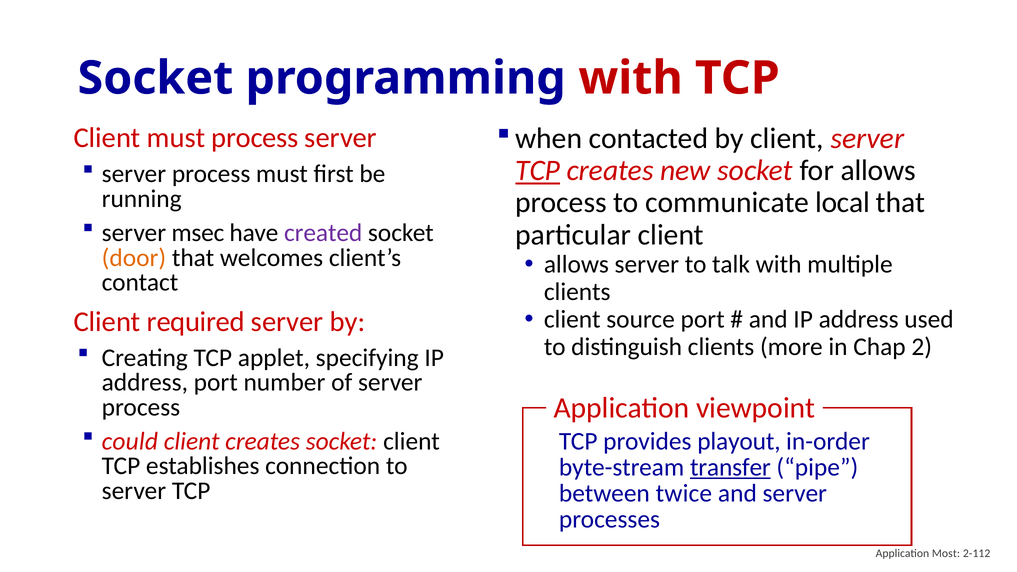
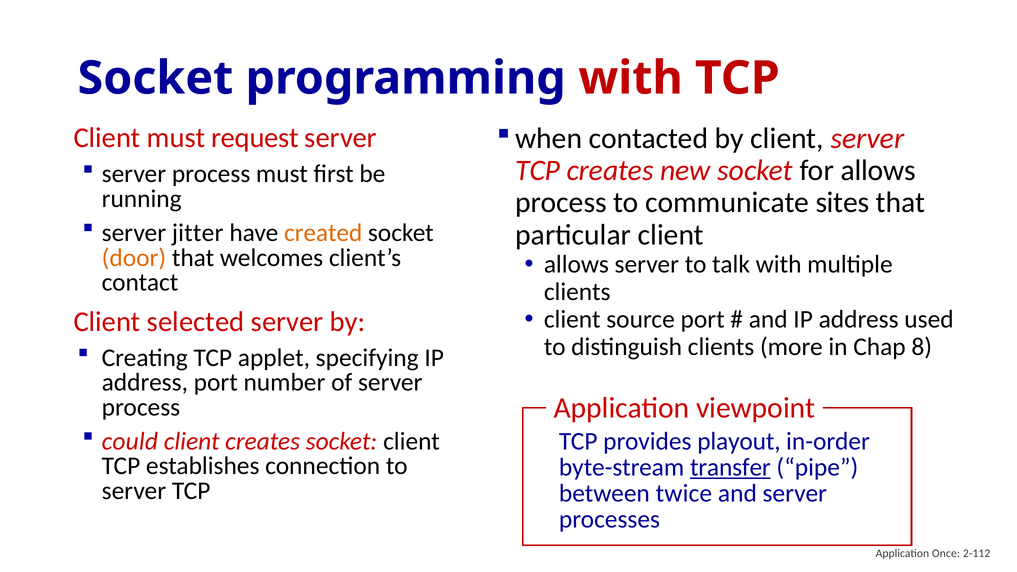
must process: process -> request
TCP at (538, 171) underline: present -> none
local: local -> sites
msec: msec -> jitter
created colour: purple -> orange
required: required -> selected
2: 2 -> 8
Most: Most -> Once
